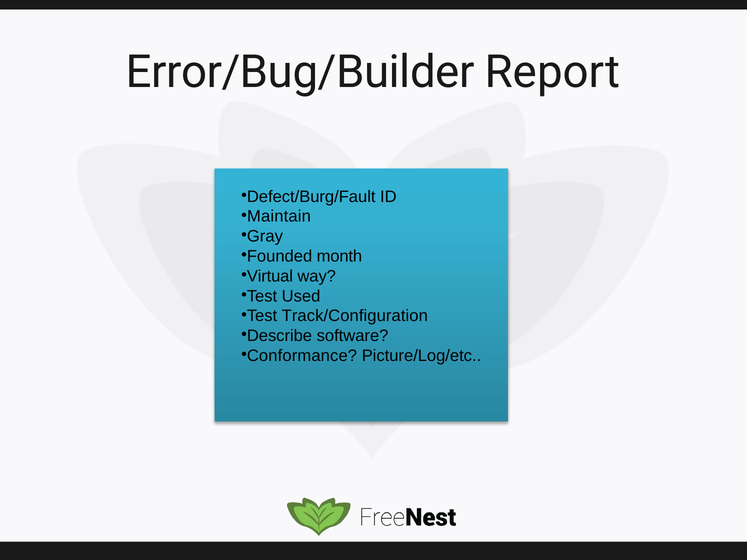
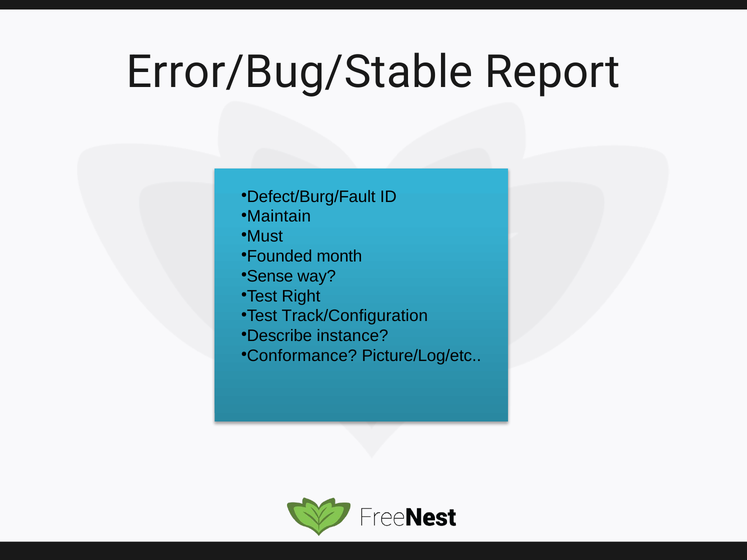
Error/Bug/Builder: Error/Bug/Builder -> Error/Bug/Stable
Gray: Gray -> Must
Virtual: Virtual -> Sense
Used: Used -> Right
software: software -> instance
